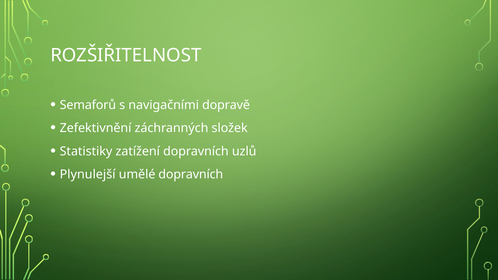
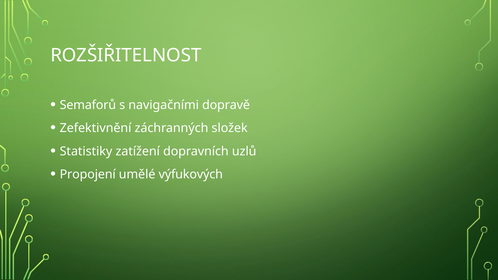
Plynulejší: Plynulejší -> Propojení
umělé dopravních: dopravních -> výfukových
